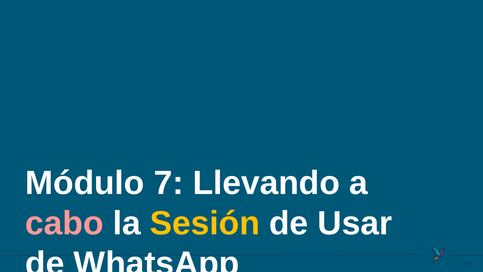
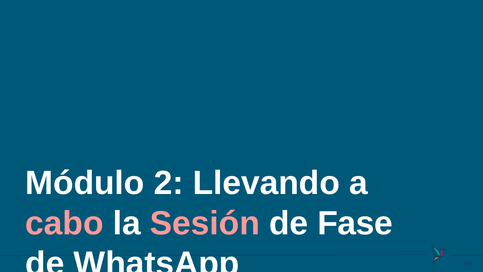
7: 7 -> 2
Sesión colour: yellow -> pink
Usar: Usar -> Fase
